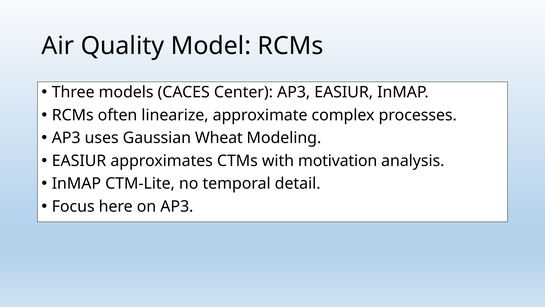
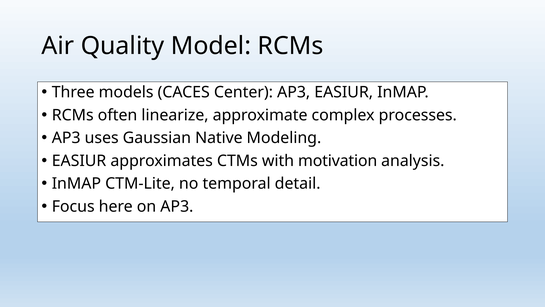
Wheat: Wheat -> Native
